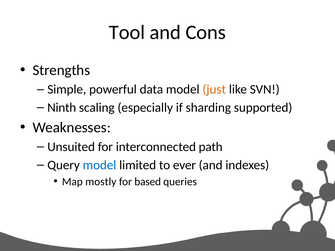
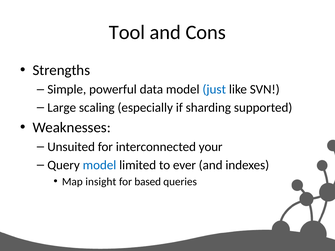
just colour: orange -> blue
Ninth: Ninth -> Large
path: path -> your
mostly: mostly -> insight
